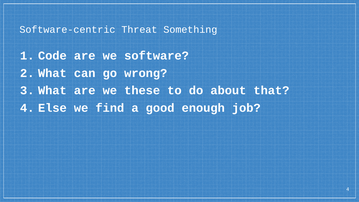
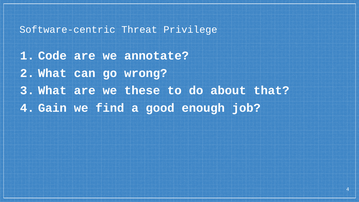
Something: Something -> Privilege
software: software -> annotate
Else: Else -> Gain
